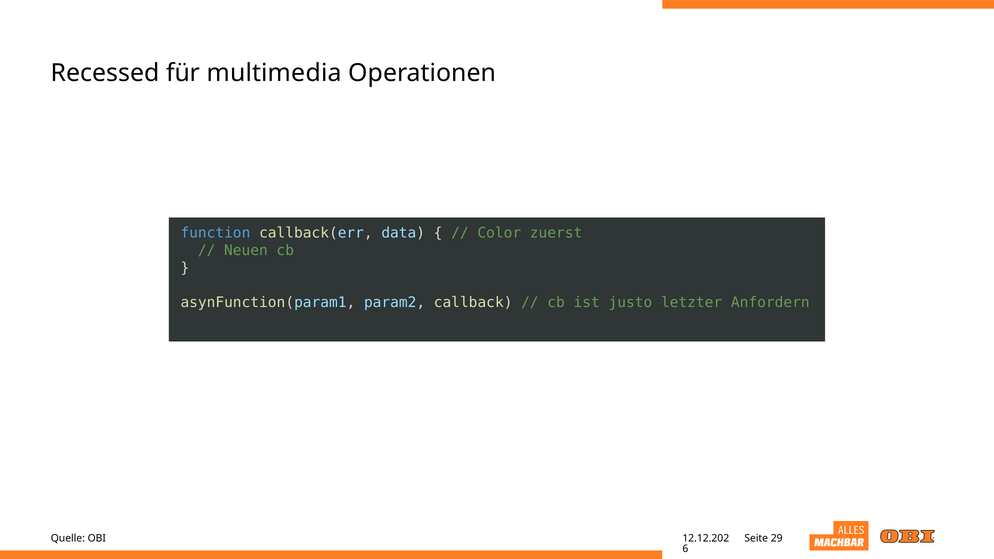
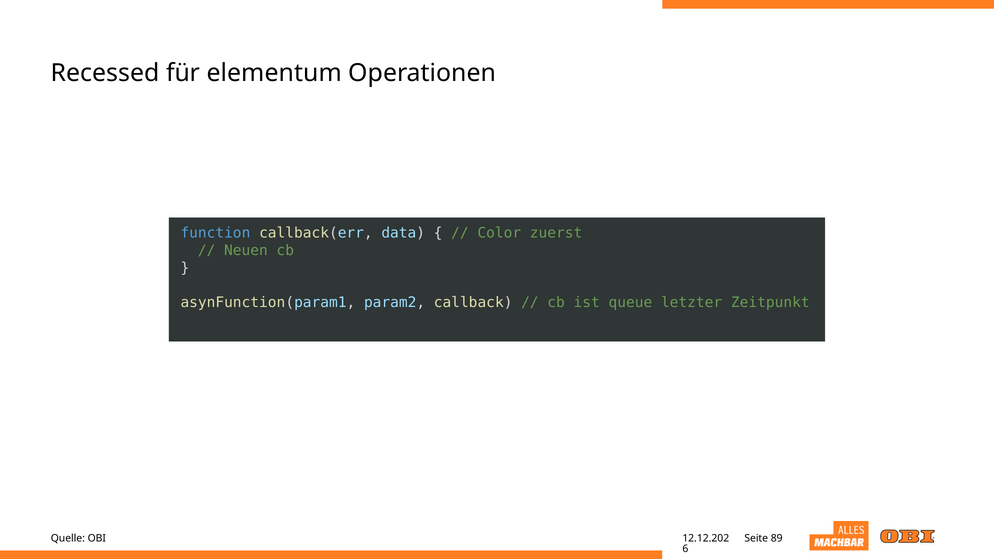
multimedia: multimedia -> elementum
justo: justo -> queue
Anfordern: Anfordern -> Zeitpunkt
29: 29 -> 89
